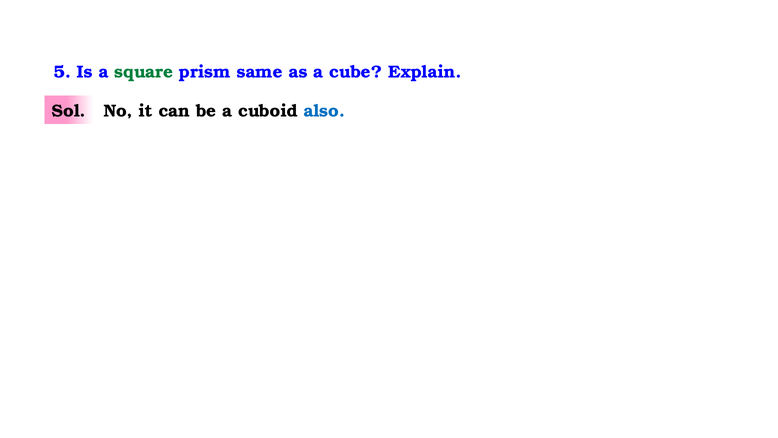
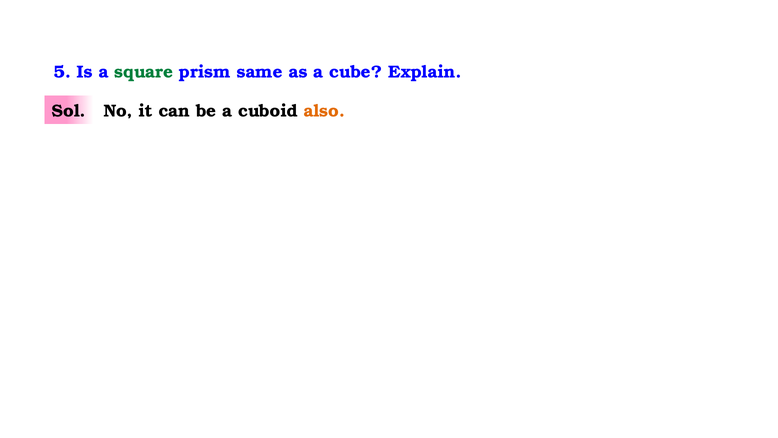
also colour: blue -> orange
